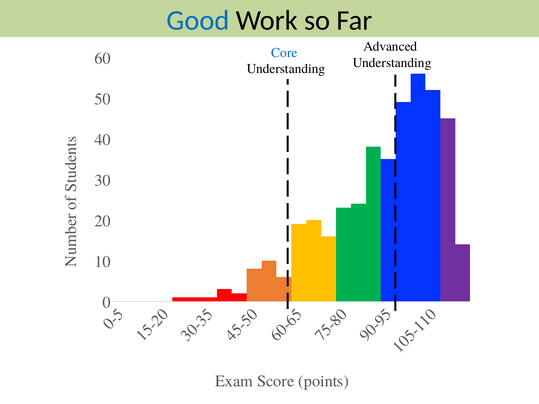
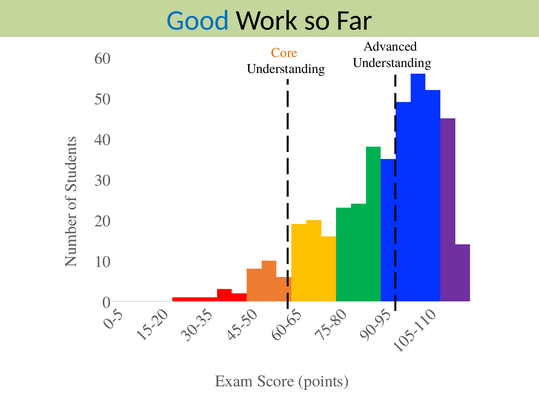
Core colour: blue -> orange
